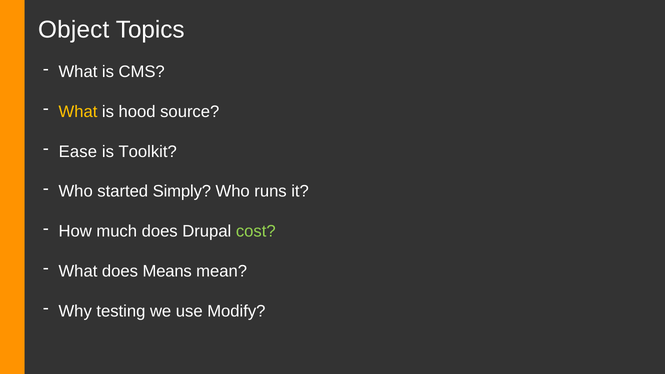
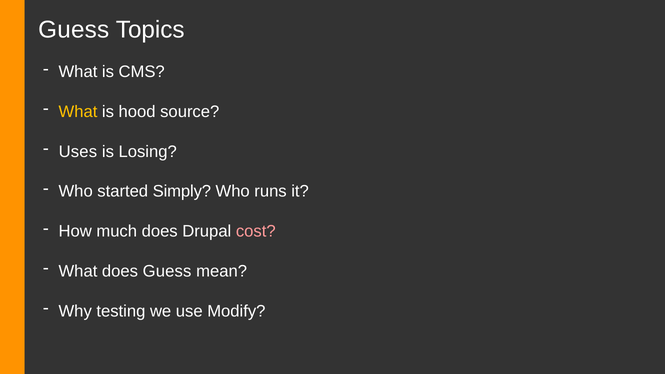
Object at (74, 30): Object -> Guess
Ease: Ease -> Uses
Toolkit: Toolkit -> Losing
cost colour: light green -> pink
does Means: Means -> Guess
